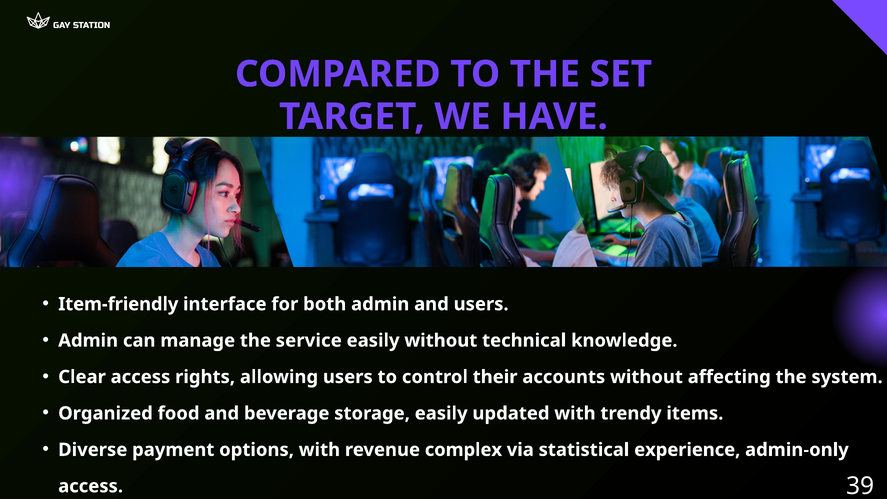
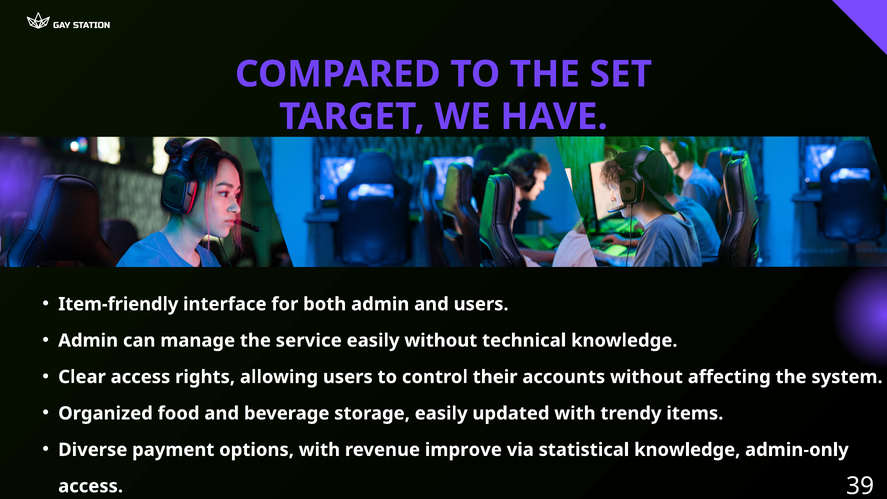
complex: complex -> improve
statistical experience: experience -> knowledge
